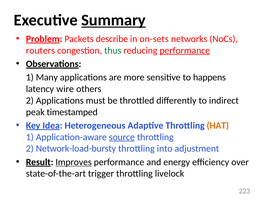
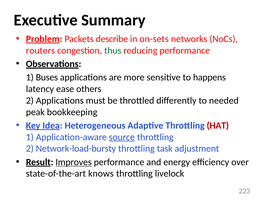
Summary underline: present -> none
performance at (185, 50) underline: present -> none
Many: Many -> Buses
wire: wire -> ease
indirect: indirect -> needed
timestamped: timestamped -> bookkeeping
HAT colour: orange -> red
into: into -> task
trigger: trigger -> knows
